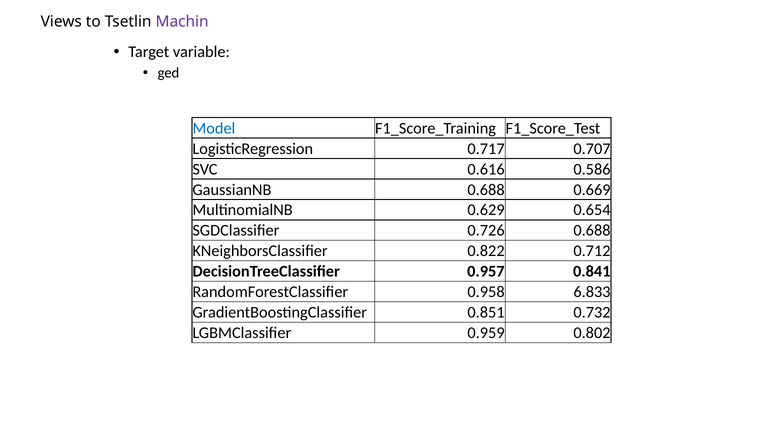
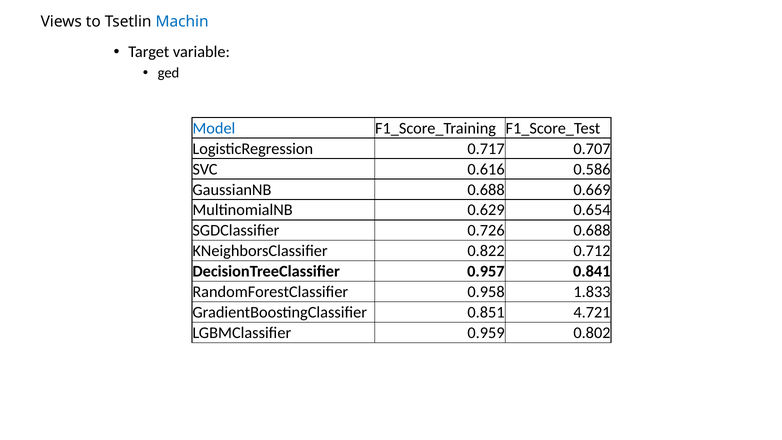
Machin colour: purple -> blue
6.833: 6.833 -> 1.833
0.732: 0.732 -> 4.721
